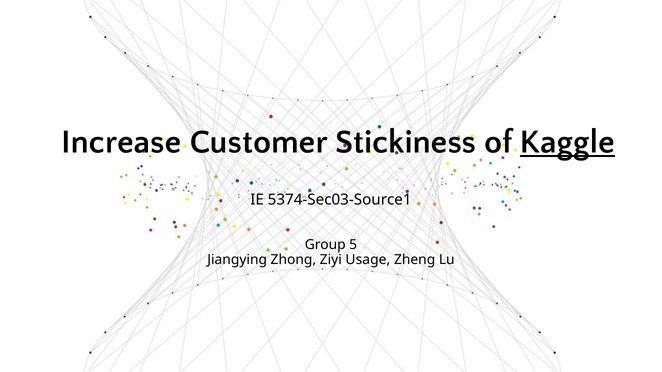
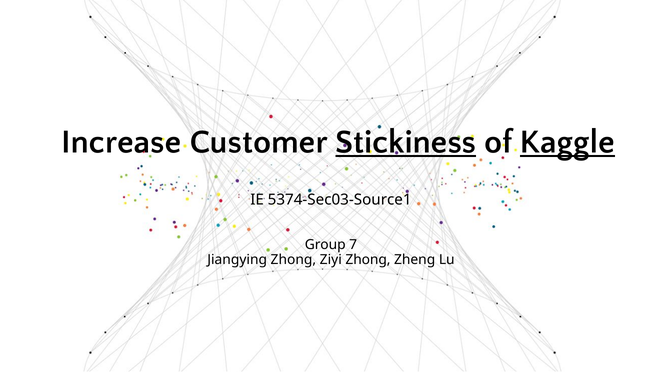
Stickiness underline: none -> present
5: 5 -> 7
Ziyi Usage: Usage -> Zhong
